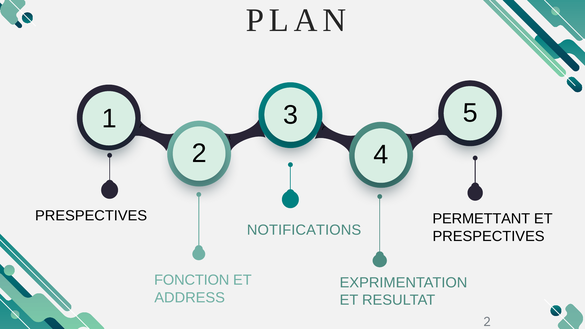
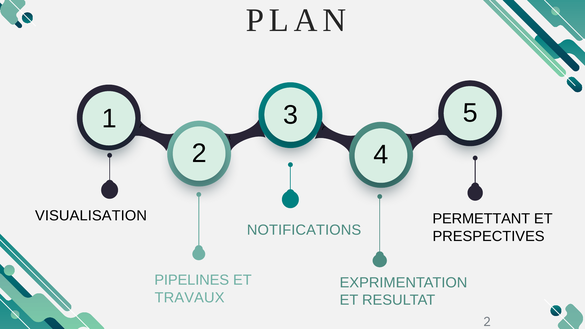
PRESPECTIVES at (91, 216): PRESPECTIVES -> VISUALISATION
FONCTION: FONCTION -> PIPELINES
ADDRESS: ADDRESS -> TRAVAUX
